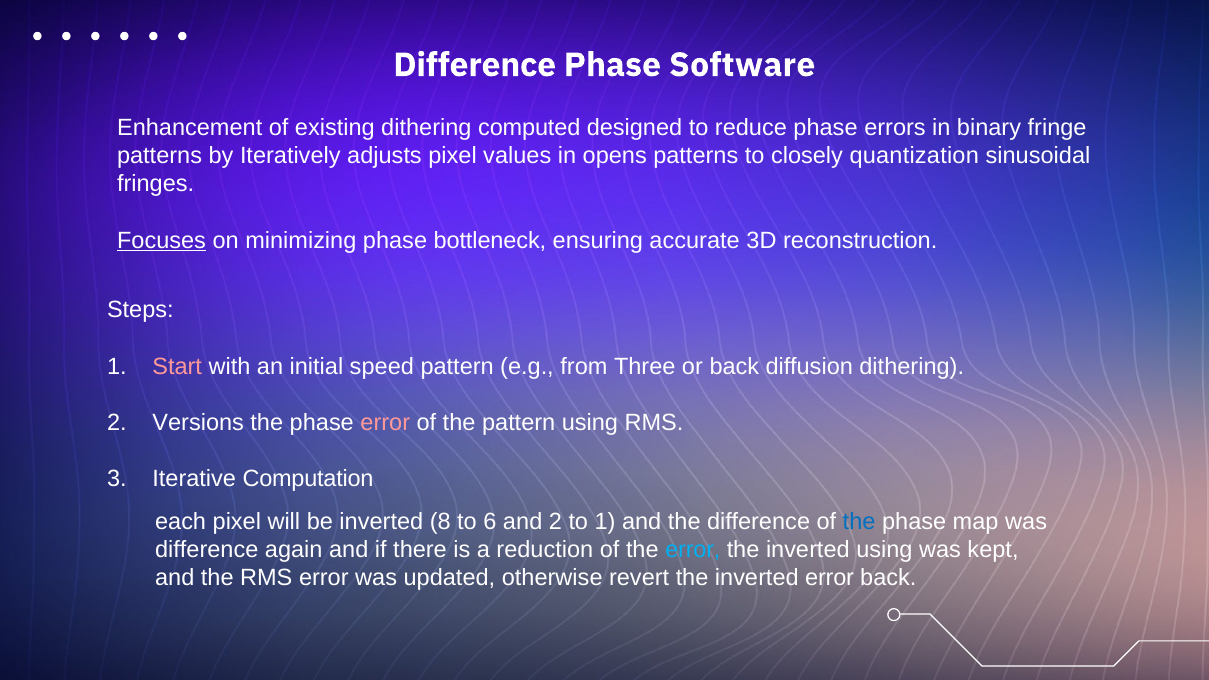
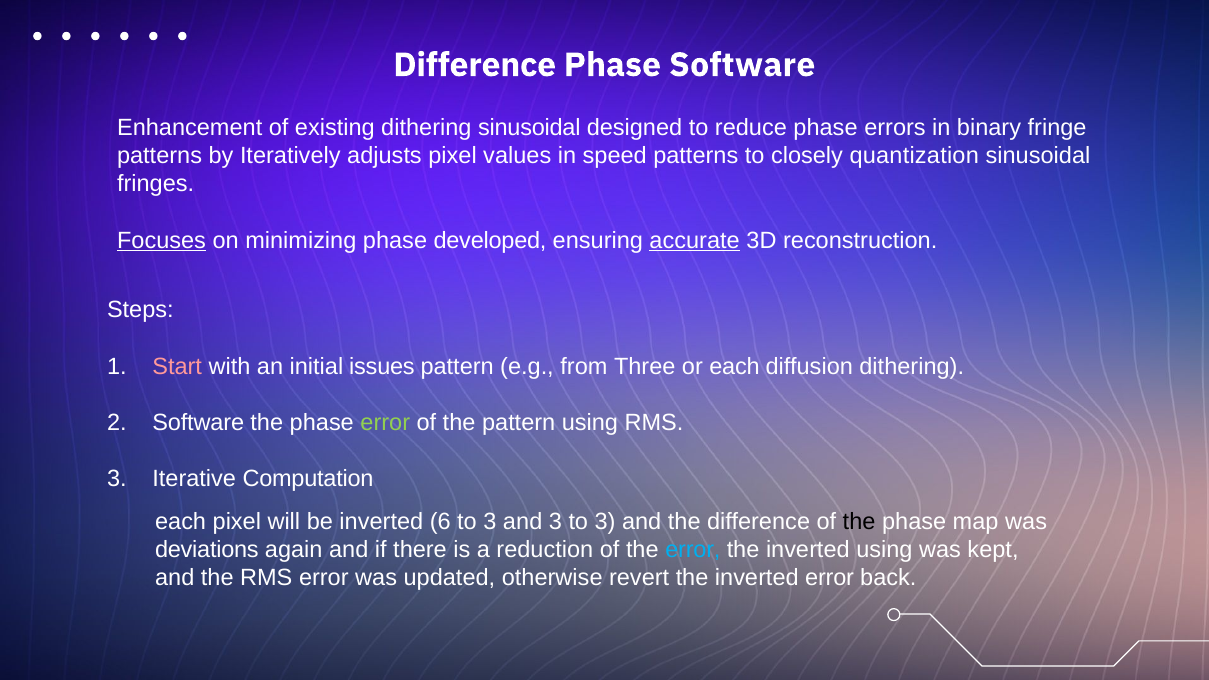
dithering computed: computed -> sinusoidal
opens: opens -> speed
bottleneck: bottleneck -> developed
accurate underline: none -> present
speed: speed -> issues
or back: back -> each
Versions at (198, 423): Versions -> Software
error at (385, 423) colour: pink -> light green
8: 8 -> 6
6 at (490, 522): 6 -> 3
and 2: 2 -> 3
1 at (605, 522): 1 -> 3
the at (859, 522) colour: blue -> black
difference at (207, 550): difference -> deviations
